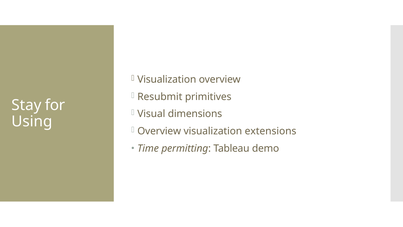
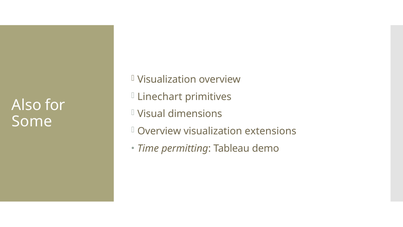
Resubmit: Resubmit -> Linechart
Stay: Stay -> Also
Using: Using -> Some
